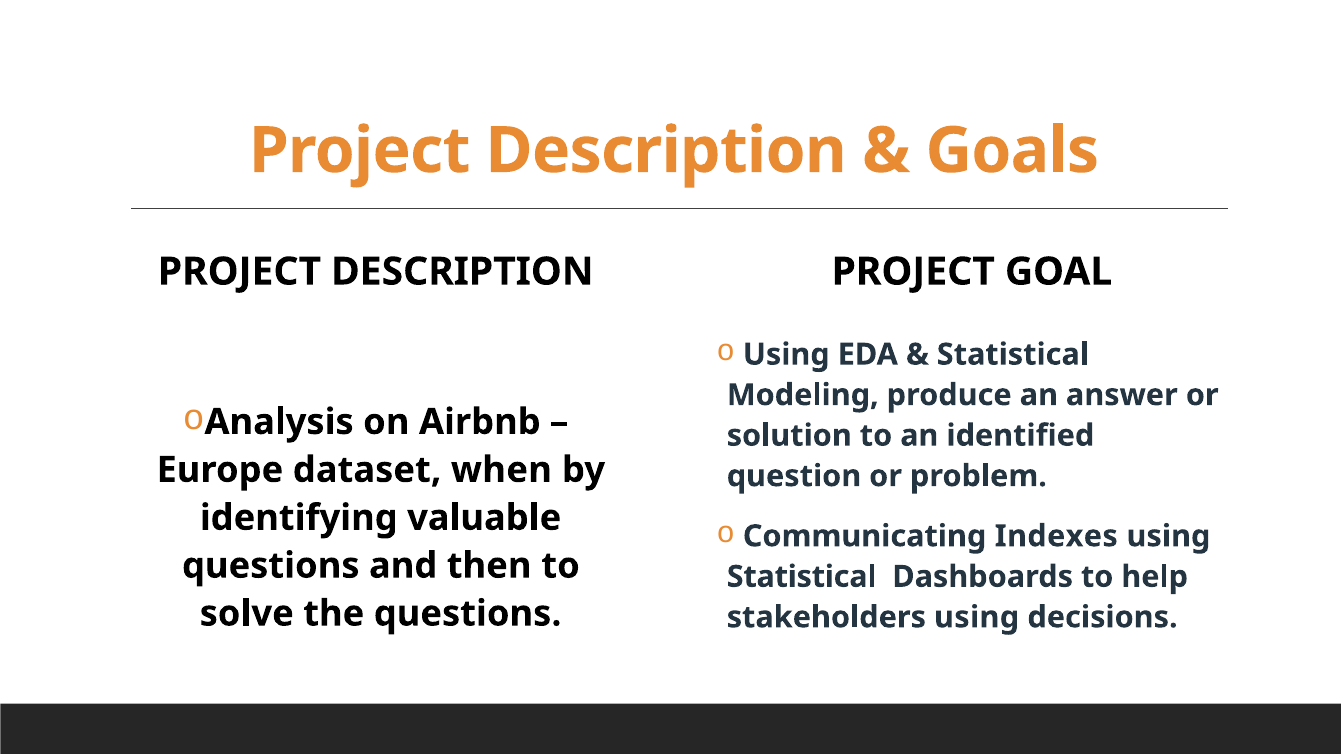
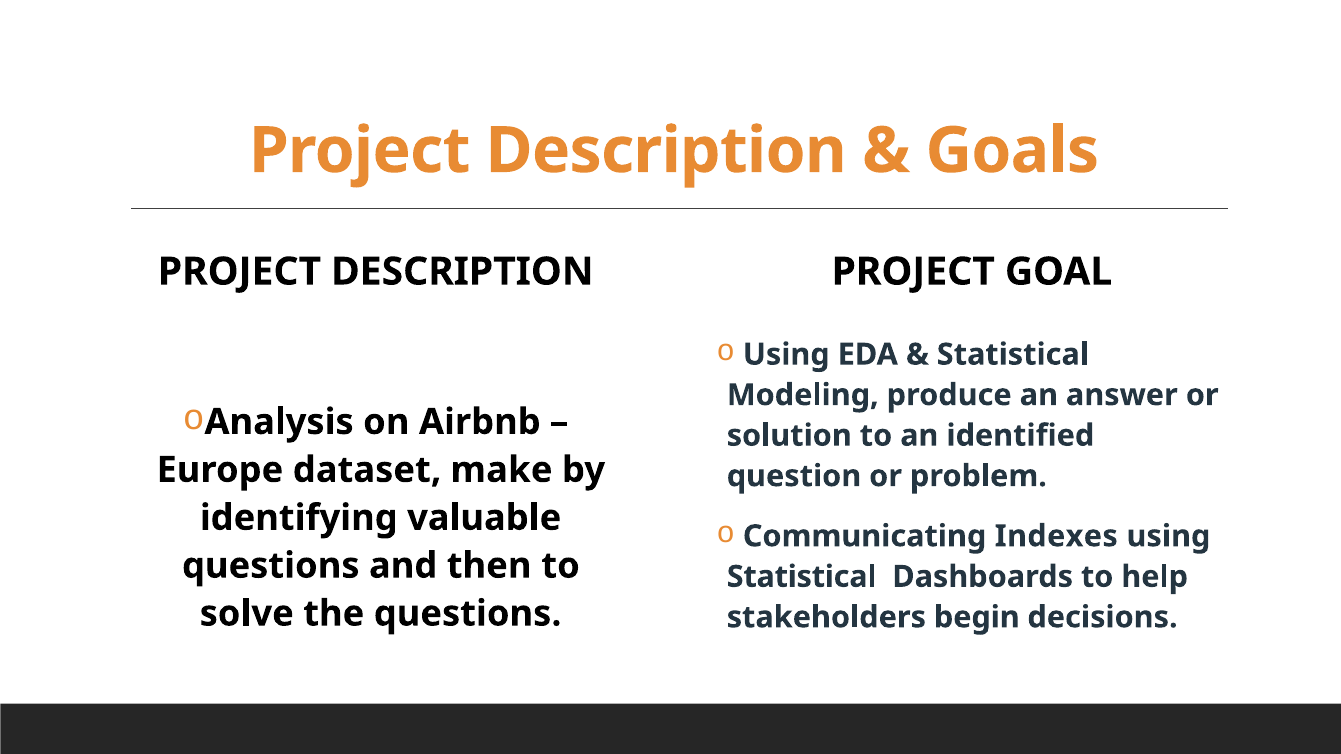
when: when -> make
stakeholders using: using -> begin
